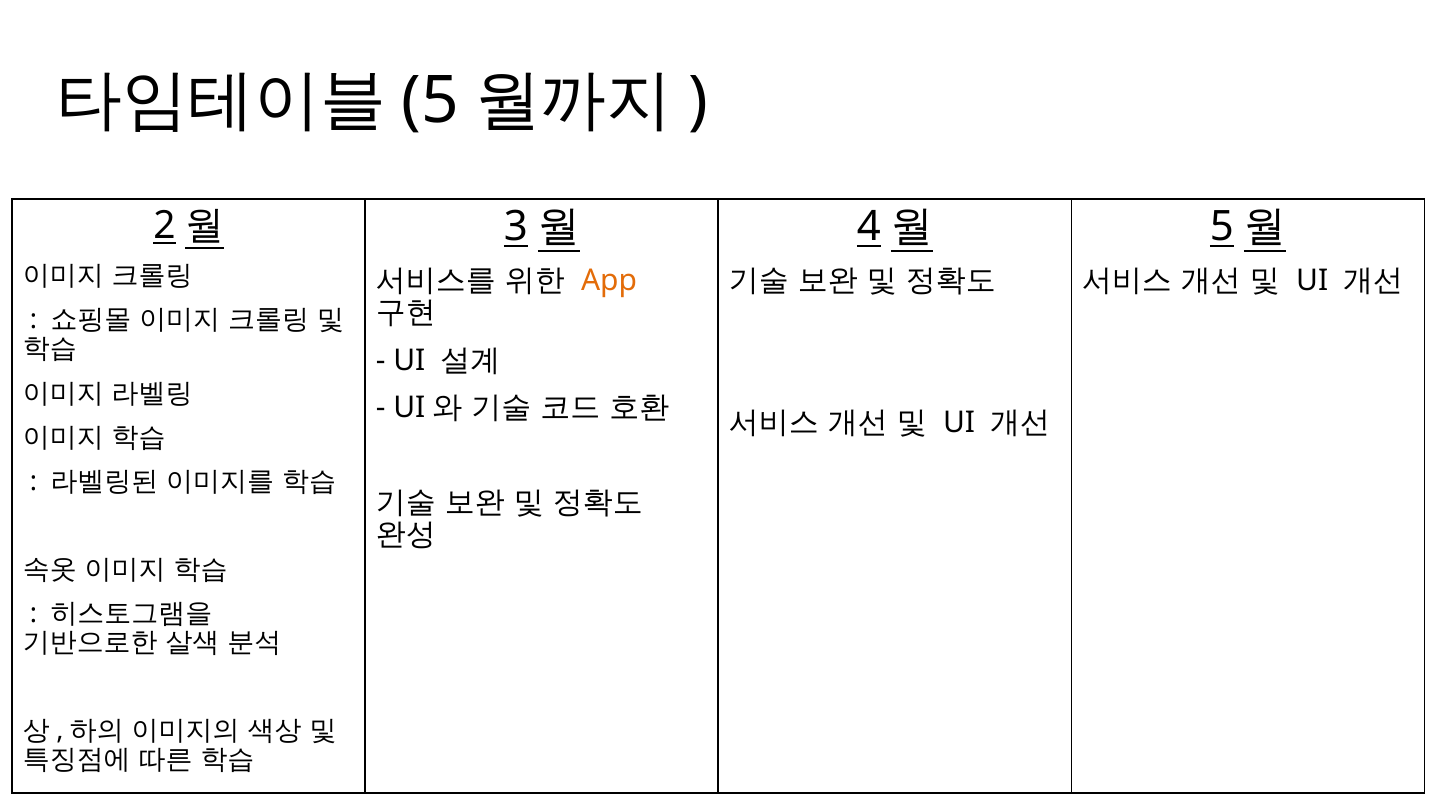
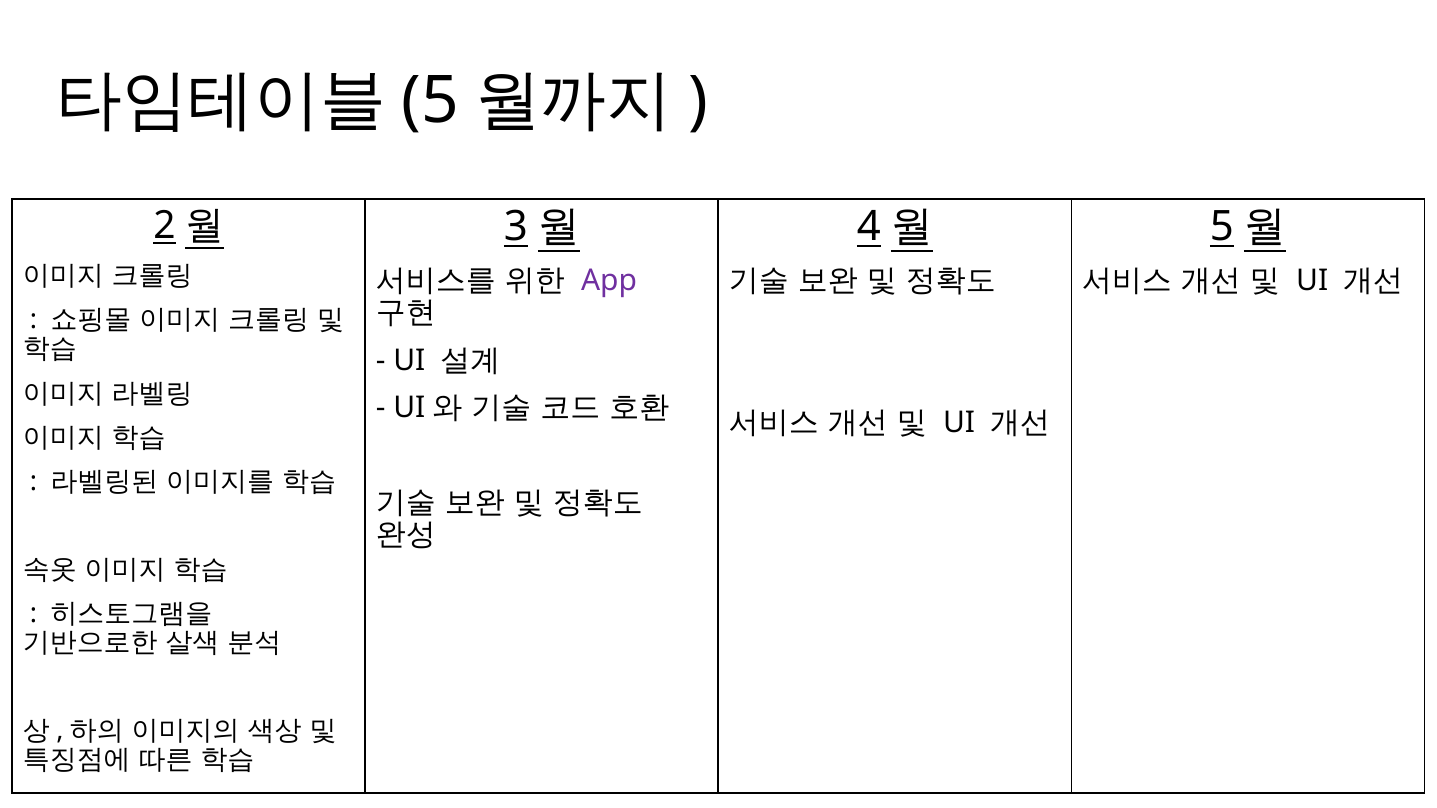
App colour: orange -> purple
